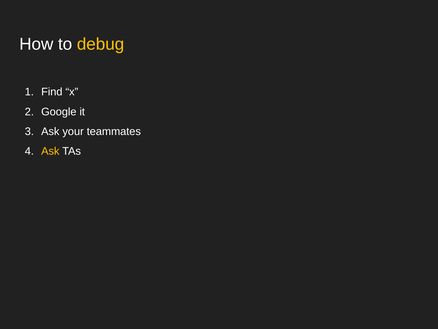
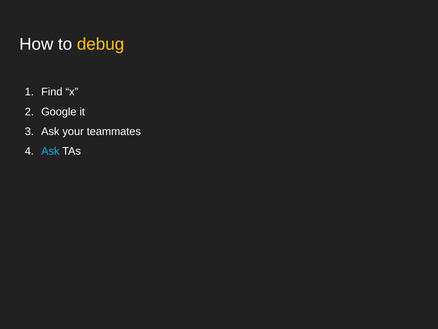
Ask at (50, 151) colour: yellow -> light blue
